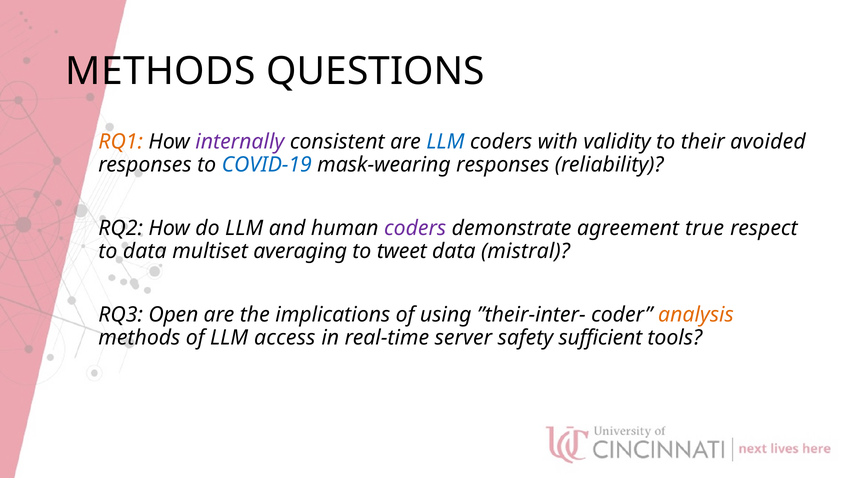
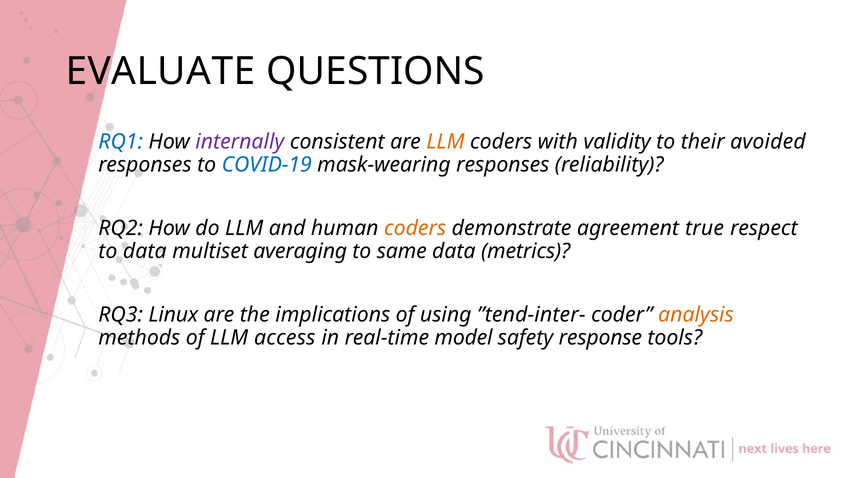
METHODS at (160, 71): METHODS -> EVALUATE
RQ1 colour: orange -> blue
LLM at (445, 142) colour: blue -> orange
coders at (415, 228) colour: purple -> orange
tweet: tweet -> same
mistral: mistral -> metrics
Open: Open -> Linux
”their-inter-: ”their-inter- -> ”tend-inter-
server: server -> model
sufficient: sufficient -> response
